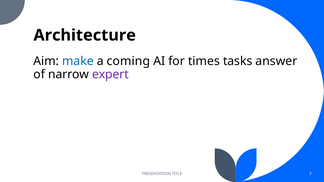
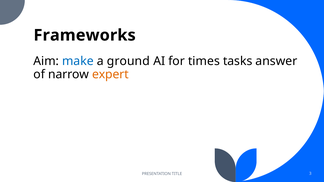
Architecture: Architecture -> Frameworks
coming: coming -> ground
expert colour: purple -> orange
